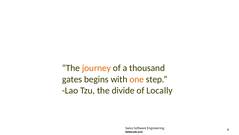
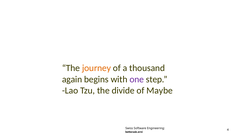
gates: gates -> again
one colour: orange -> purple
Locally: Locally -> Maybe
